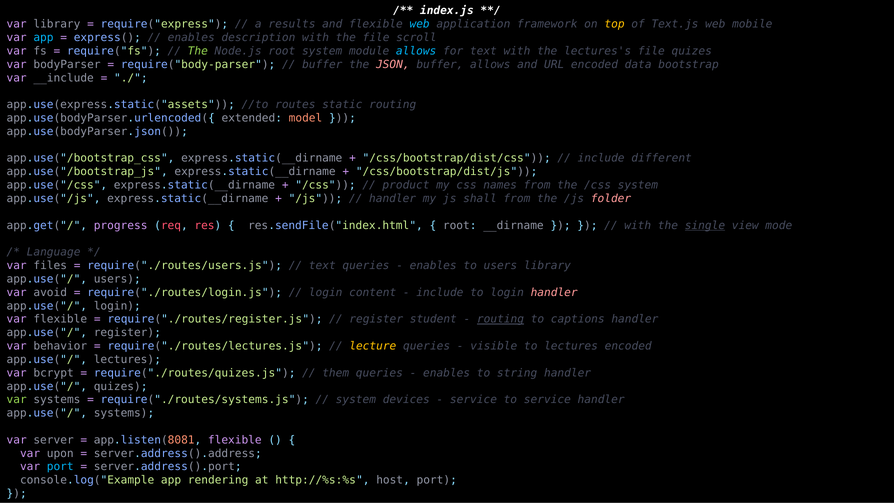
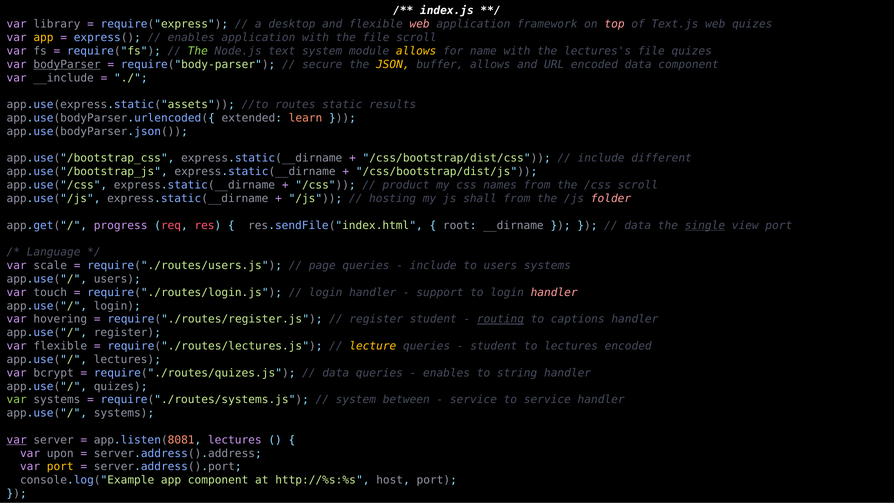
results: results -> desktop
web at (420, 24) colour: light blue -> pink
top colour: yellow -> pink
web mobile: mobile -> quizes
app at (43, 38) colour: light blue -> yellow
enables description: description -> application
Node.js root: root -> text
allows at (416, 51) colour: light blue -> yellow
for text: text -> name
bodyParser underline: none -> present
buffer at (322, 64): buffer -> secure
JSON colour: pink -> yellow
data bootstrap: bootstrap -> component
static routing: routing -> results
model: model -> learn
/css system: system -> scroll
handler at (393, 198): handler -> hosting
with at (638, 225): with -> data
view mode: mode -> port
files: files -> scale
text at (322, 266): text -> page
enables at (433, 266): enables -> include
users library: library -> systems
avoid: avoid -> touch
content at (373, 292): content -> handler
include at (440, 292): include -> support
var flexible: flexible -> hovering
var behavior: behavior -> flexible
visible at (494, 346): visible -> student
them at (336, 373): them -> data
devices: devices -> between
var at (17, 440) underline: none -> present
app.listen(8081 flexible: flexible -> lectures
port at (60, 467) colour: light blue -> yellow
app rendering: rendering -> component
